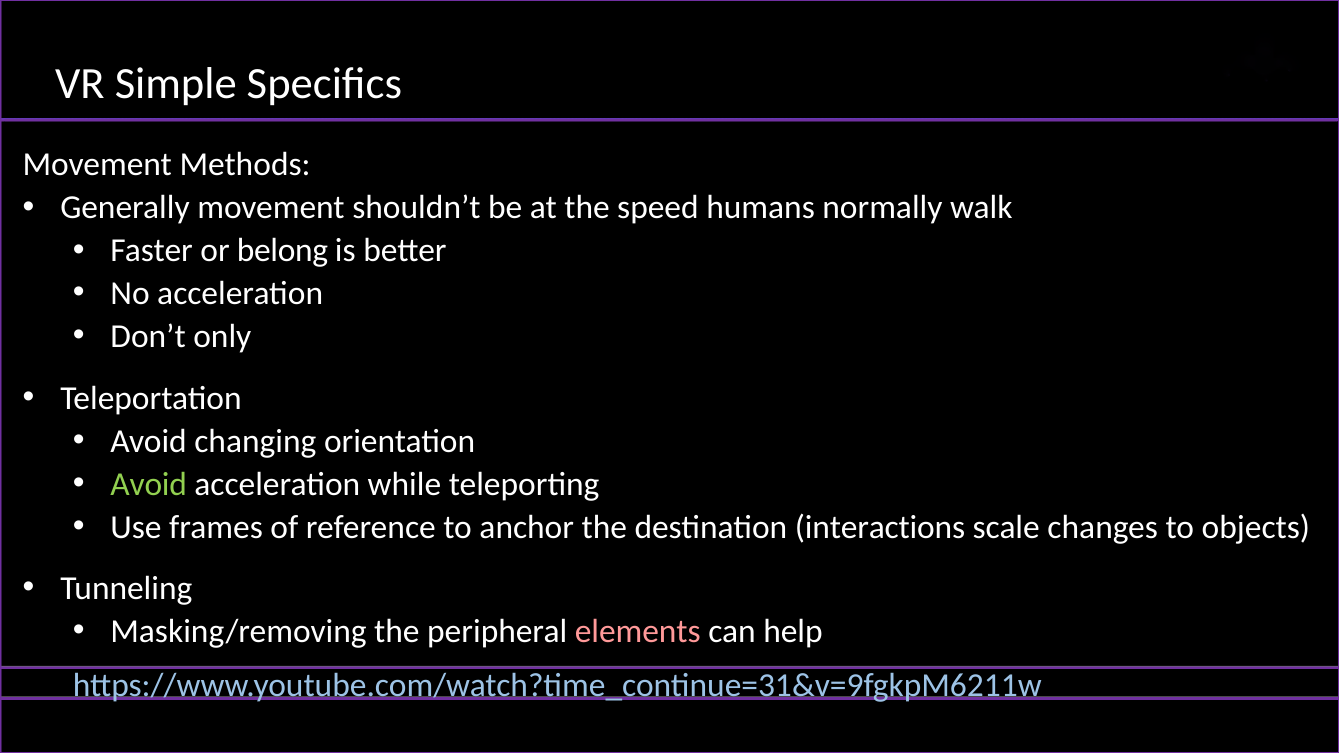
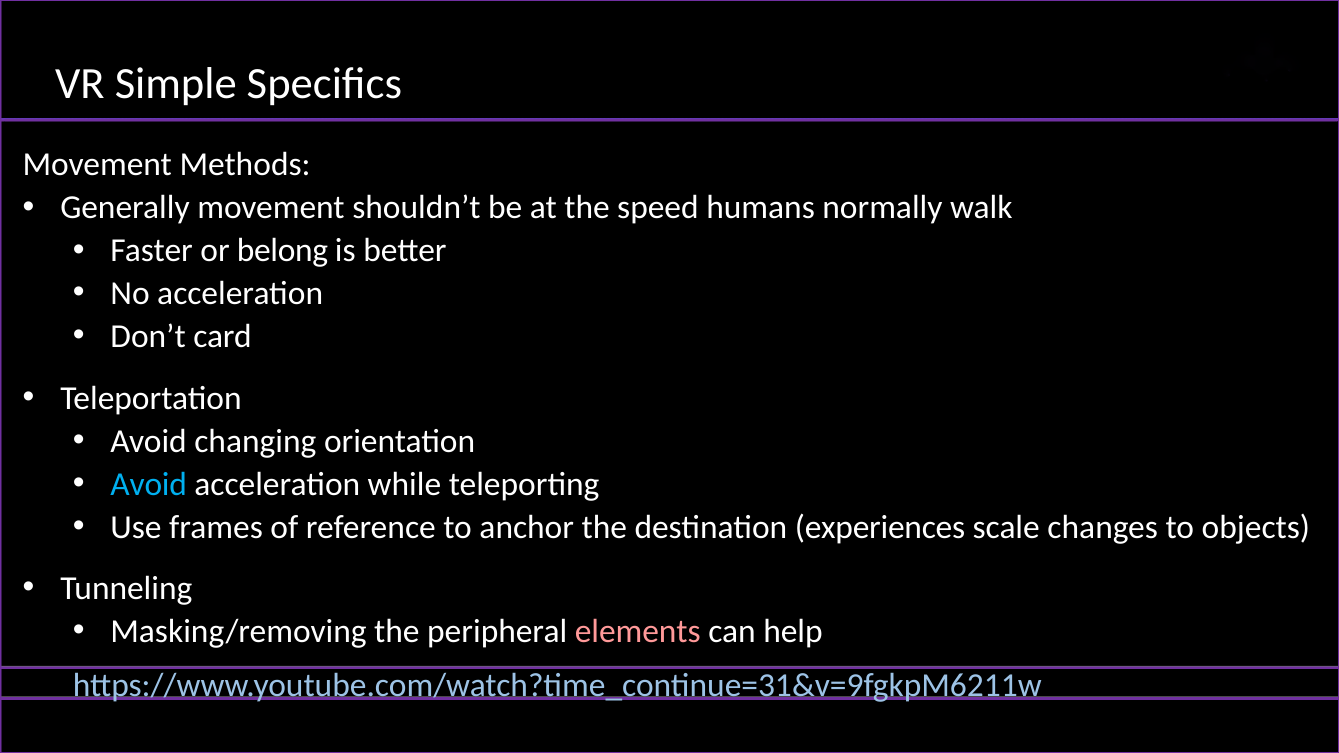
only: only -> card
Avoid at (149, 485) colour: light green -> light blue
interactions: interactions -> experiences
